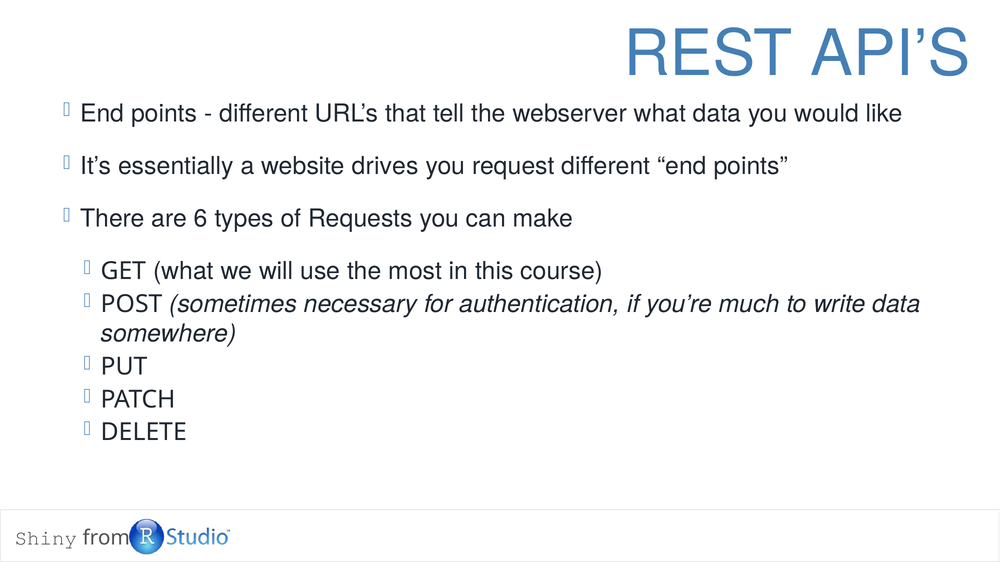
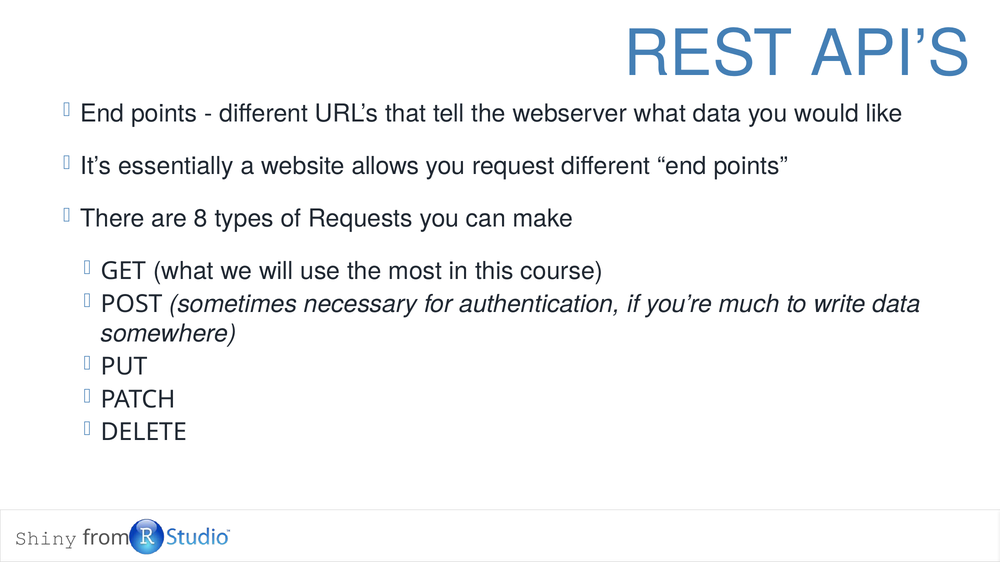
drives: drives -> allows
6: 6 -> 8
